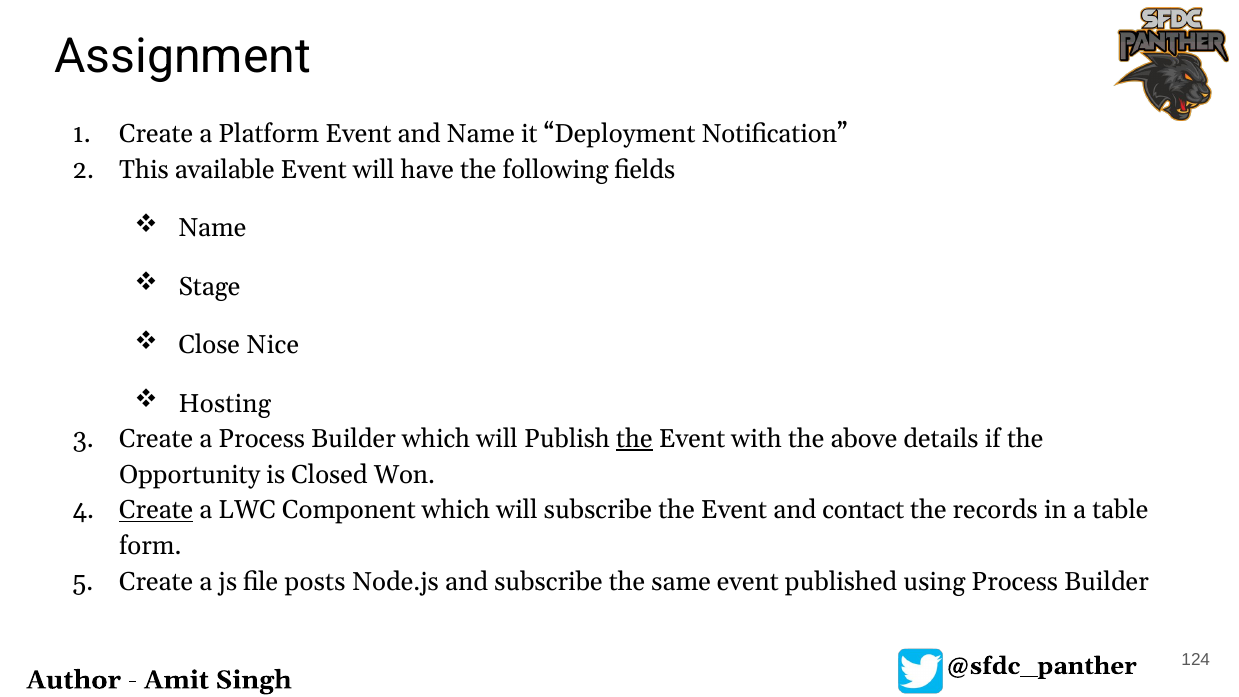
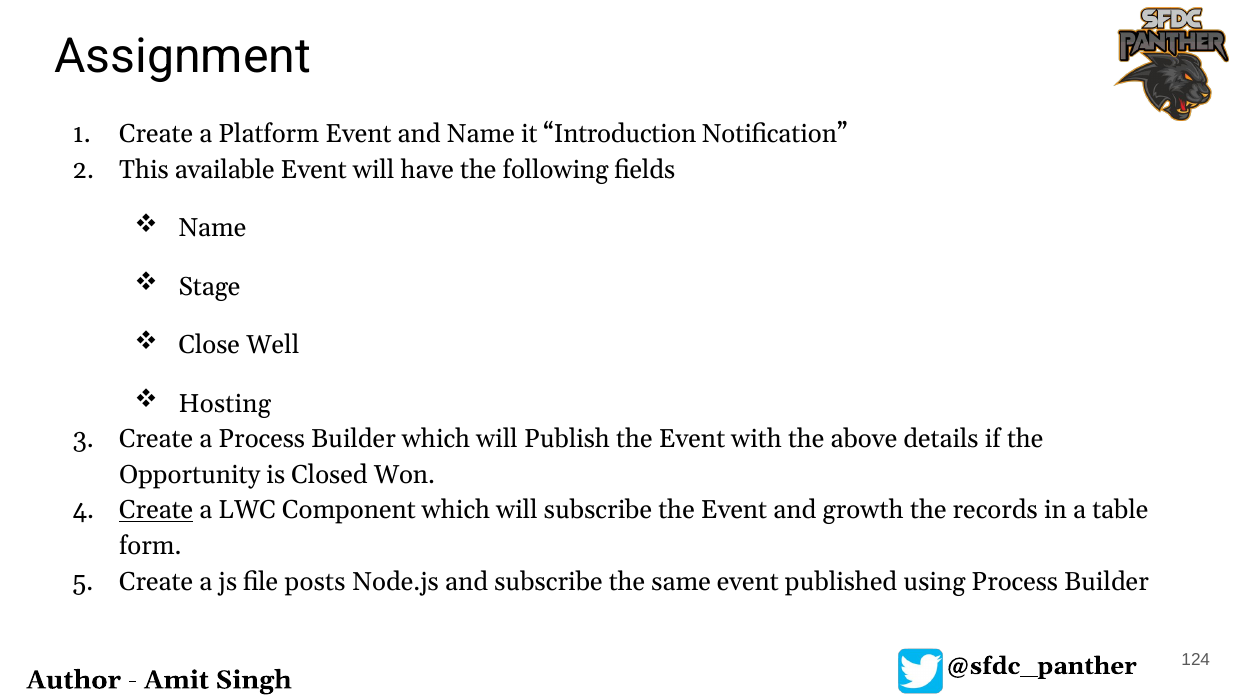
Deployment: Deployment -> Introduction
Nice: Nice -> Well
the at (634, 439) underline: present -> none
contact: contact -> growth
